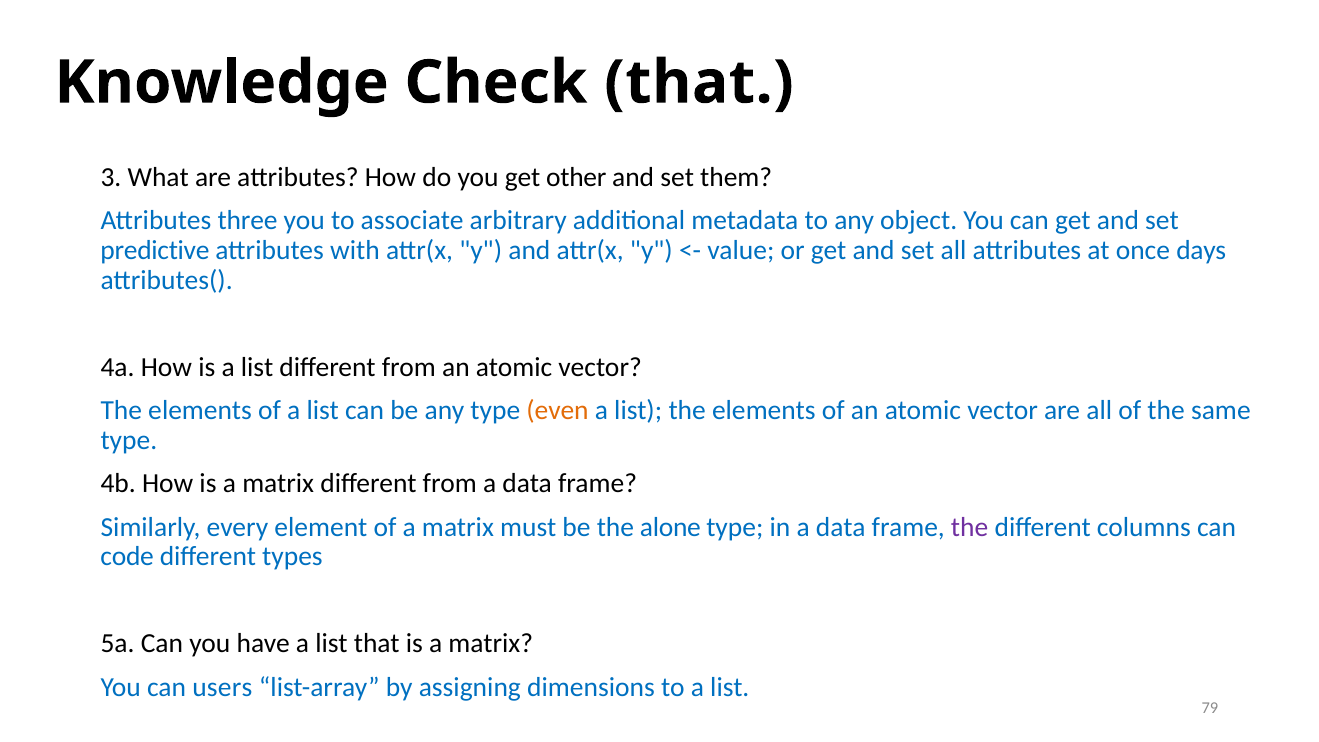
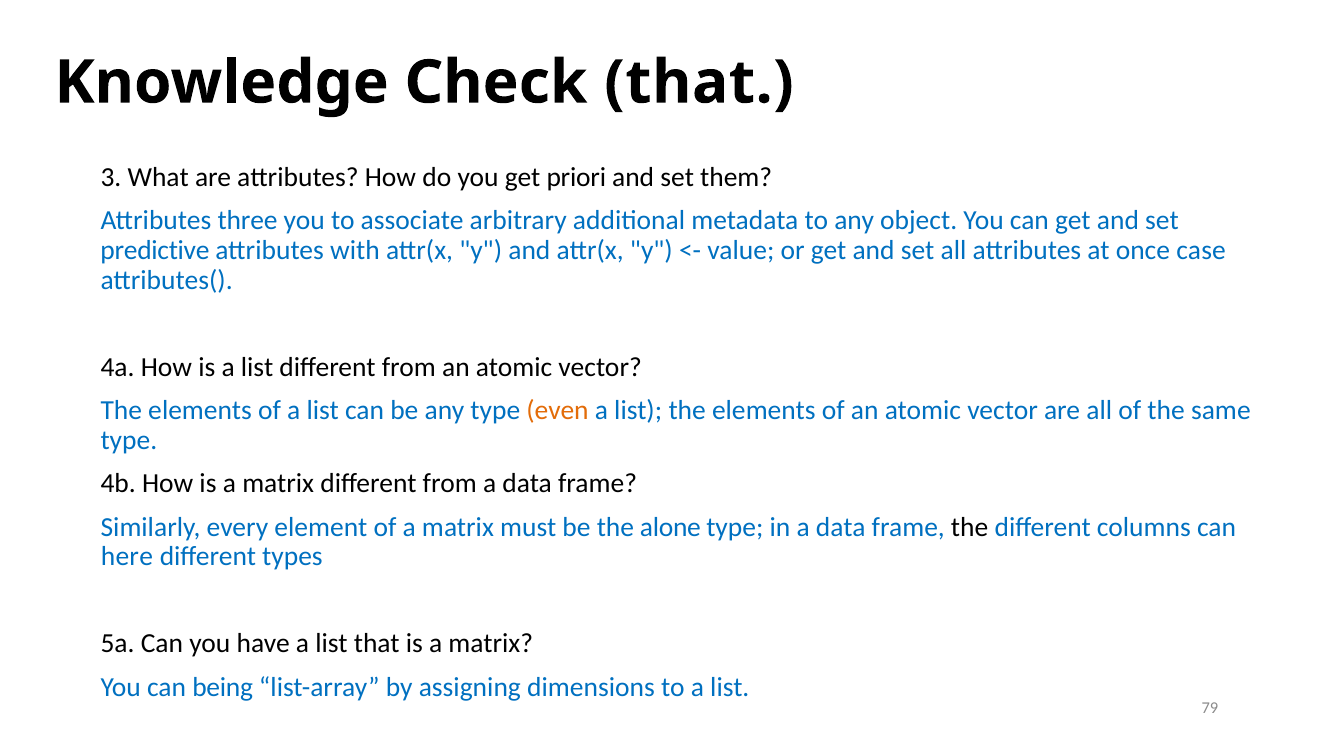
other: other -> priori
days: days -> case
the at (970, 527) colour: purple -> black
code: code -> here
users: users -> being
